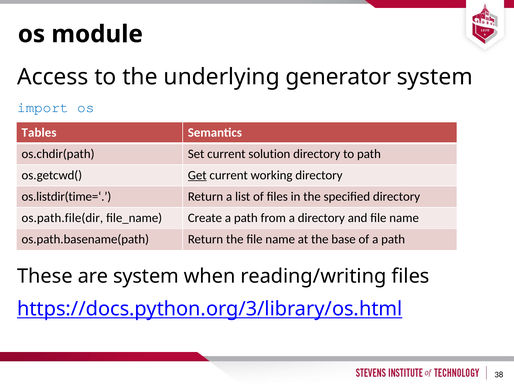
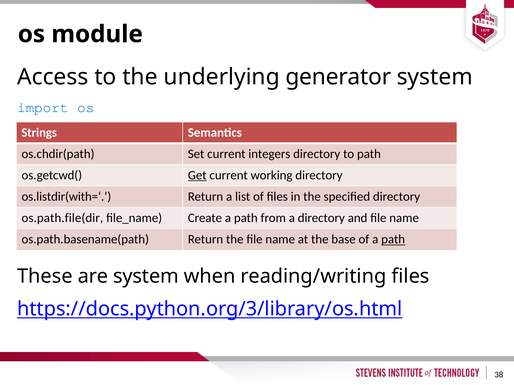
Tables: Tables -> Strings
solution: solution -> integers
os.listdir(time=‘: os.listdir(time=‘ -> os.listdir(with=‘
path at (393, 240) underline: none -> present
